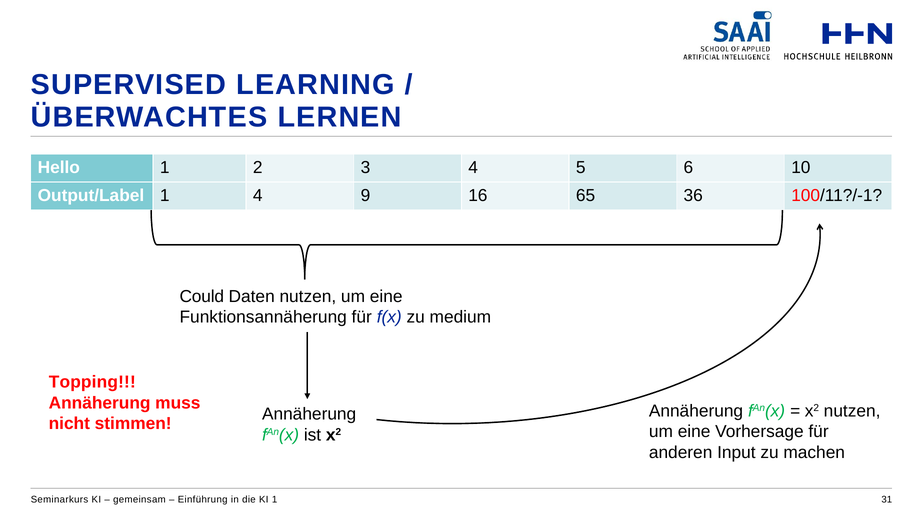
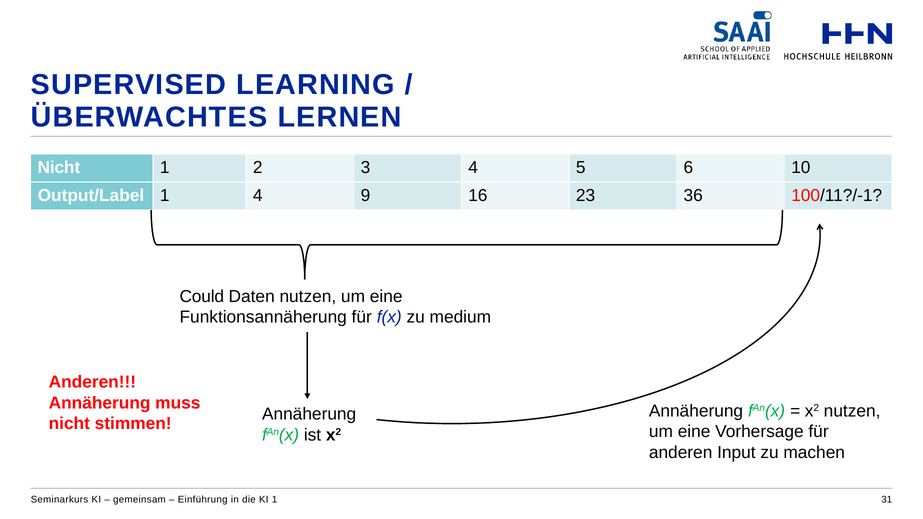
Hello at (59, 167): Hello -> Nicht
65: 65 -> 23
Topping at (92, 382): Topping -> Anderen
